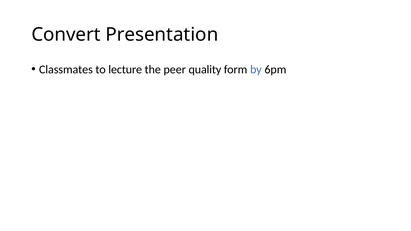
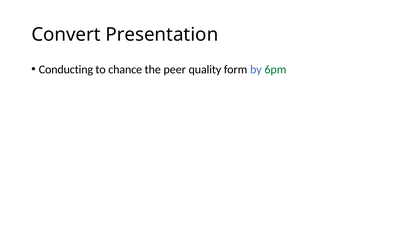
Classmates: Classmates -> Conducting
lecture: lecture -> chance
6pm colour: black -> green
